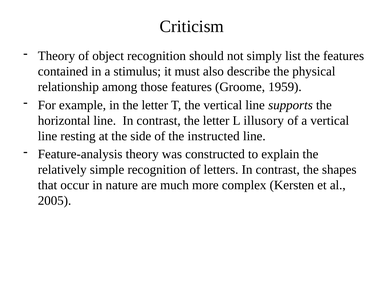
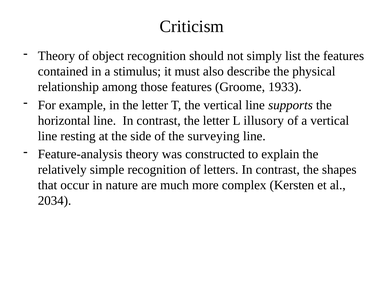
1959: 1959 -> 1933
instructed: instructed -> surveying
2005: 2005 -> 2034
